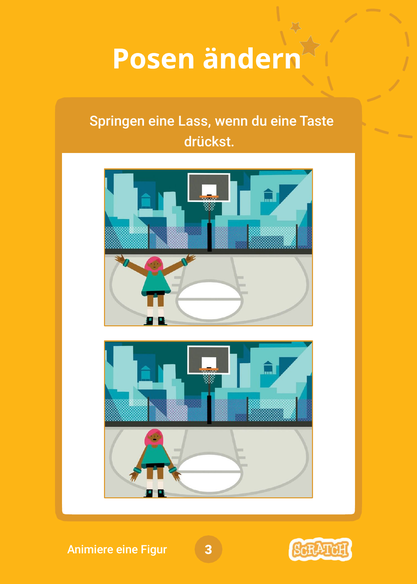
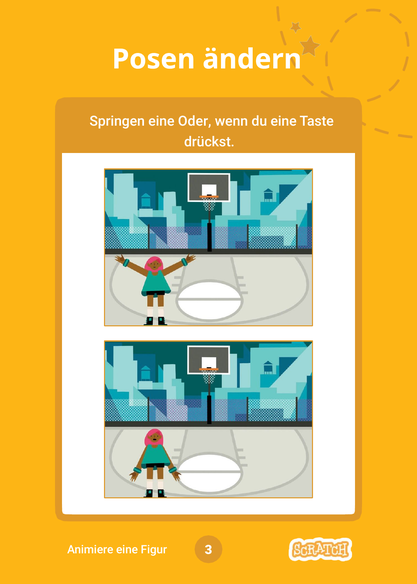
Lass: Lass -> Oder
